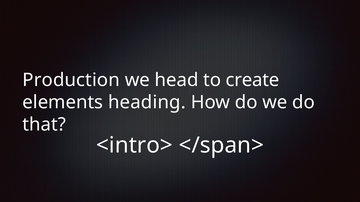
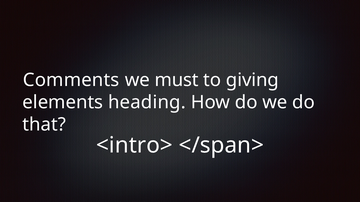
Production: Production -> Comments
head: head -> must
create: create -> giving
